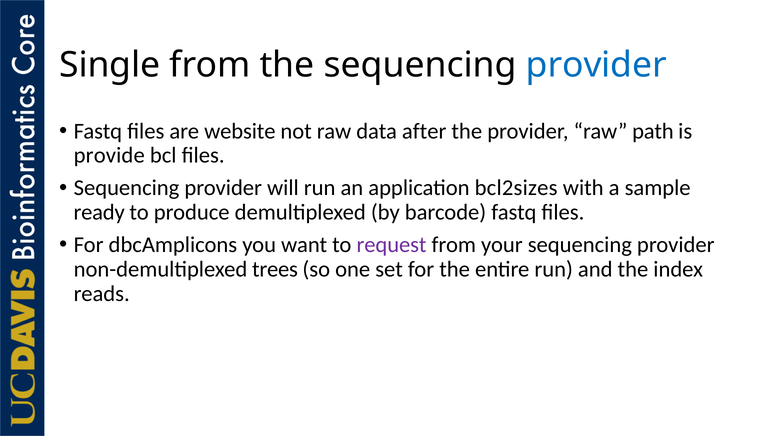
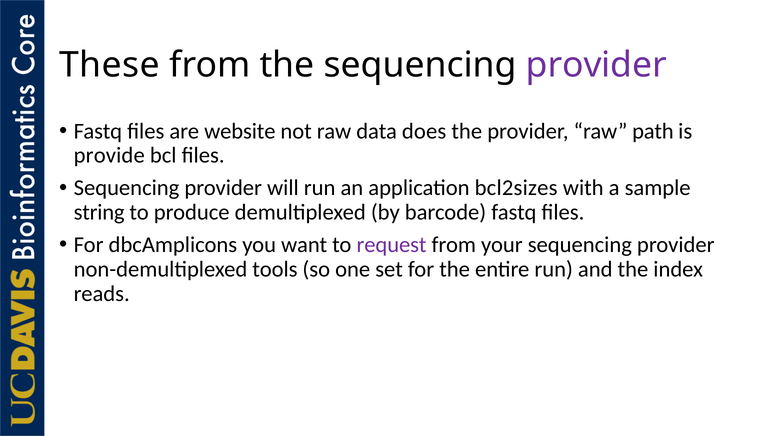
Single: Single -> These
provider at (596, 65) colour: blue -> purple
after: after -> does
ready: ready -> string
trees: trees -> tools
